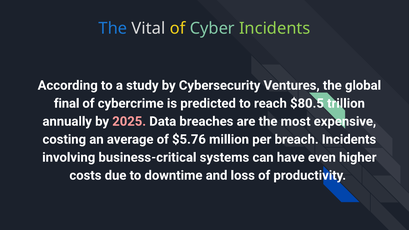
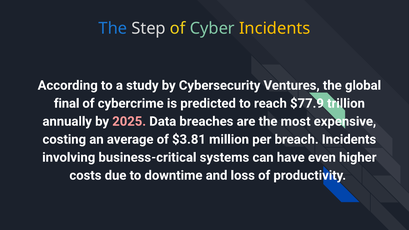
Vital: Vital -> Step
Incidents at (275, 28) colour: light green -> yellow
$80.5: $80.5 -> $77.9
$5.76: $5.76 -> $3.81
